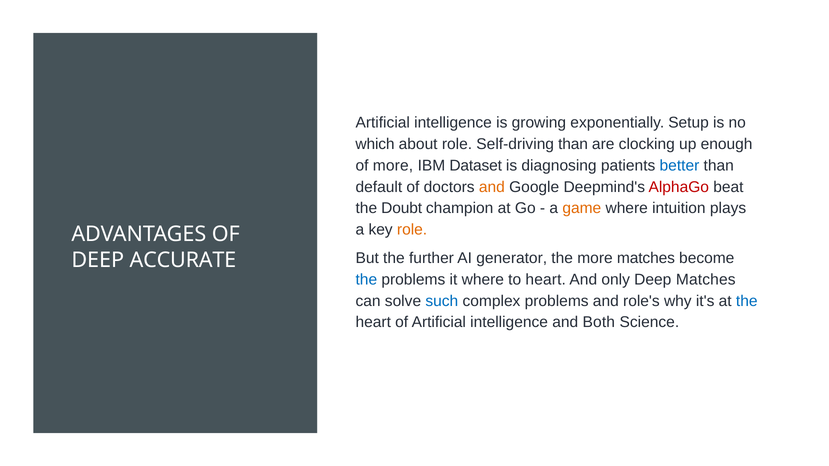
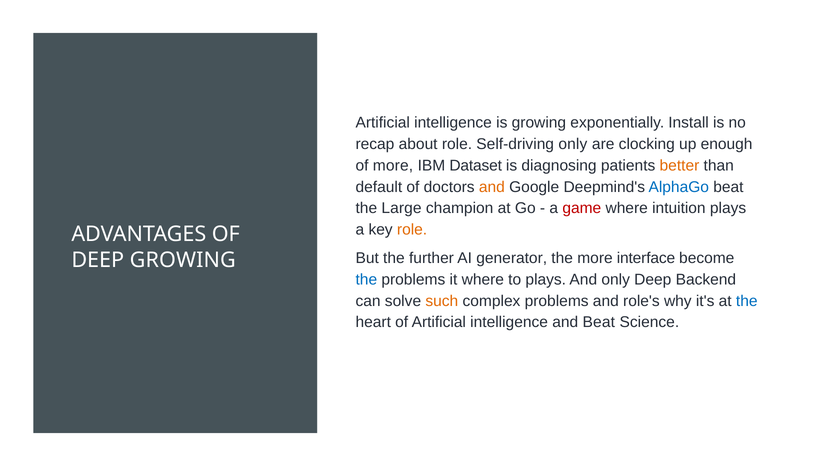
Setup: Setup -> Install
which: which -> recap
Self-driving than: than -> only
better colour: blue -> orange
AlphaGo colour: red -> blue
Doubt: Doubt -> Large
game colour: orange -> red
more matches: matches -> interface
DEEP ACCURATE: ACCURATE -> GROWING
to heart: heart -> plays
Deep Matches: Matches -> Backend
such colour: blue -> orange
and Both: Both -> Beat
